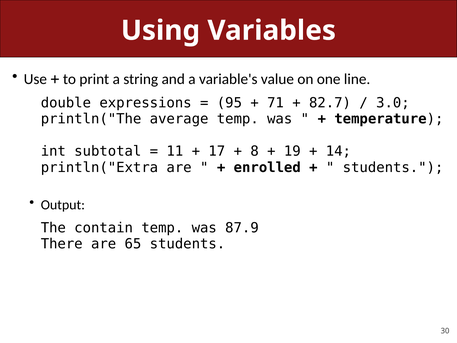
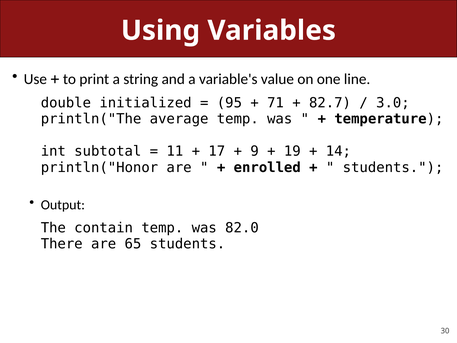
expressions: expressions -> initialized
8: 8 -> 9
println("Extra: println("Extra -> println("Honor
87.9: 87.9 -> 82.0
